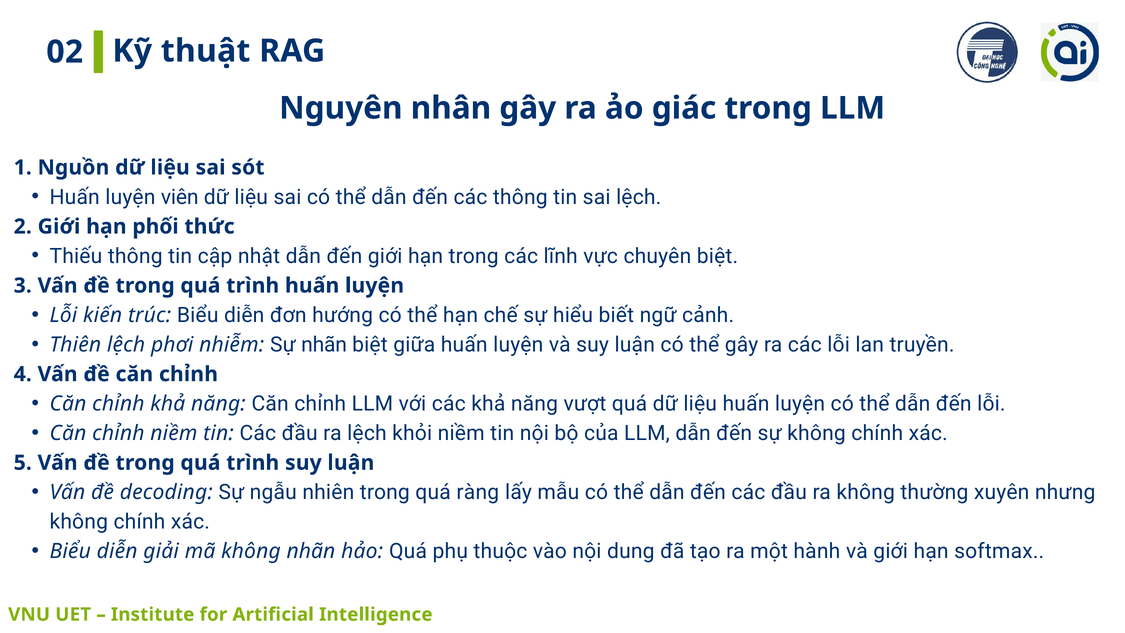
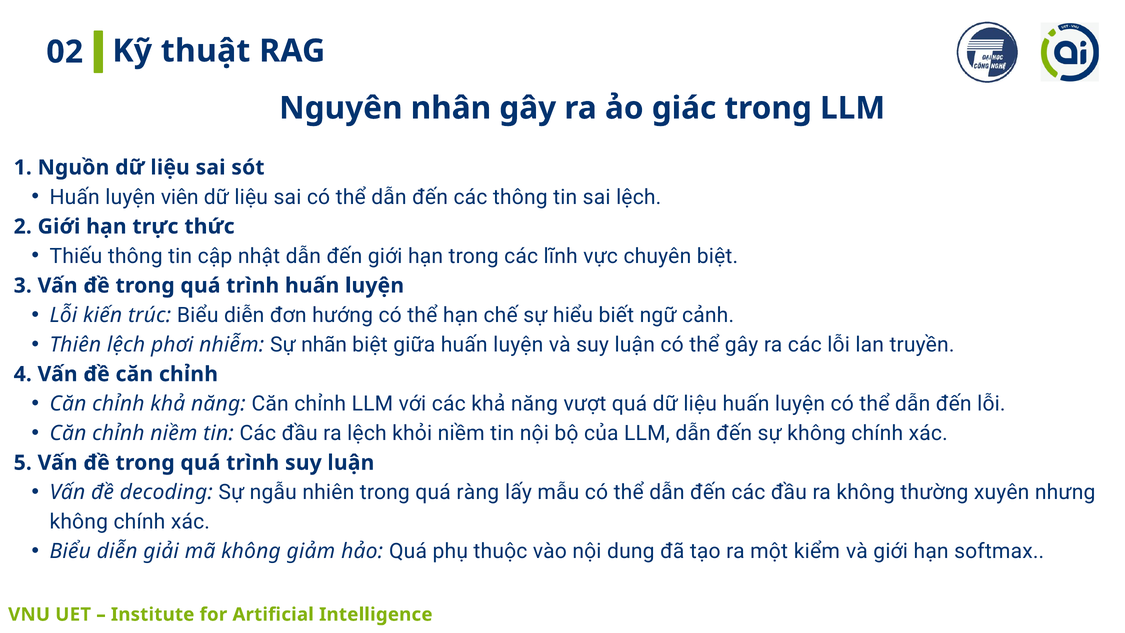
phối: phối -> trực
không nhãn: nhãn -> giảm
hành: hành -> kiểm
